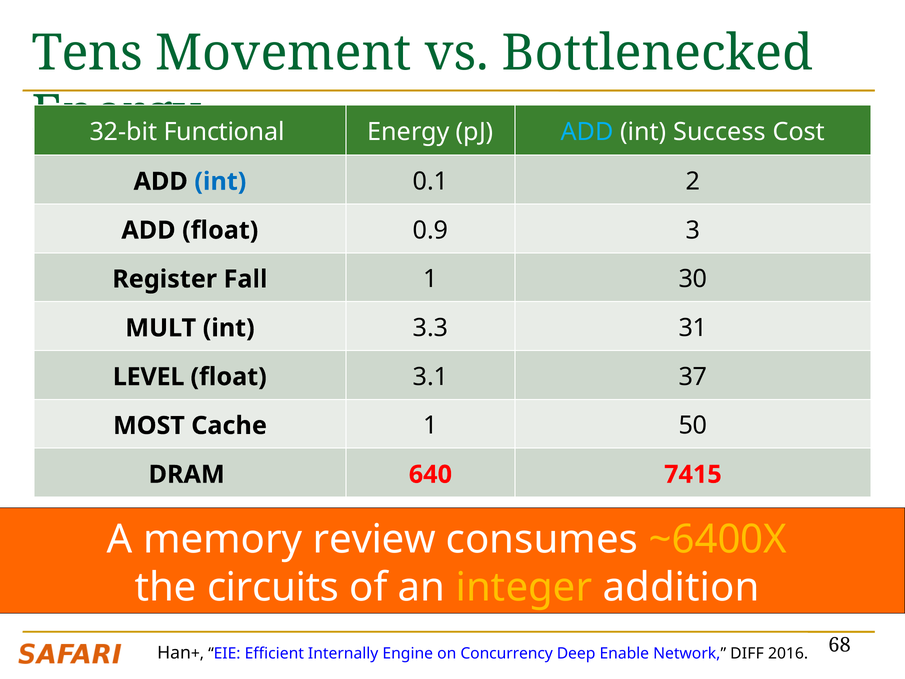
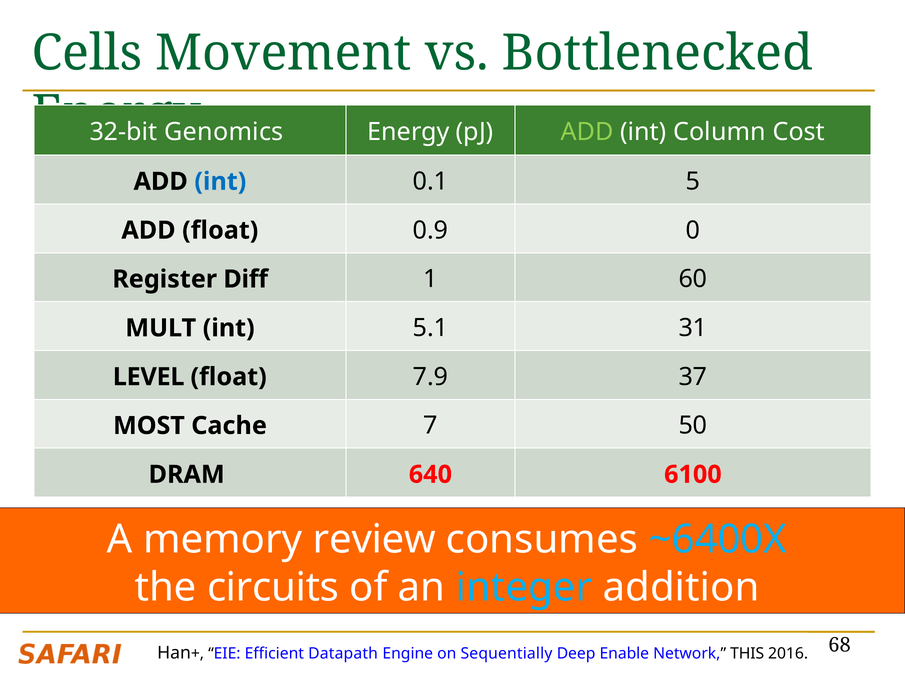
Tens: Tens -> Cells
Functional: Functional -> Genomics
ADD at (587, 132) colour: light blue -> light green
Success: Success -> Column
2: 2 -> 5
3: 3 -> 0
Fall: Fall -> Diff
30: 30 -> 60
3.3: 3.3 -> 5.1
3.1: 3.1 -> 7.9
Cache 1: 1 -> 7
7415: 7415 -> 6100
~6400X colour: yellow -> light blue
integer colour: yellow -> light blue
Internally: Internally -> Datapath
Concurrency: Concurrency -> Sequentially
DIFF: DIFF -> THIS
